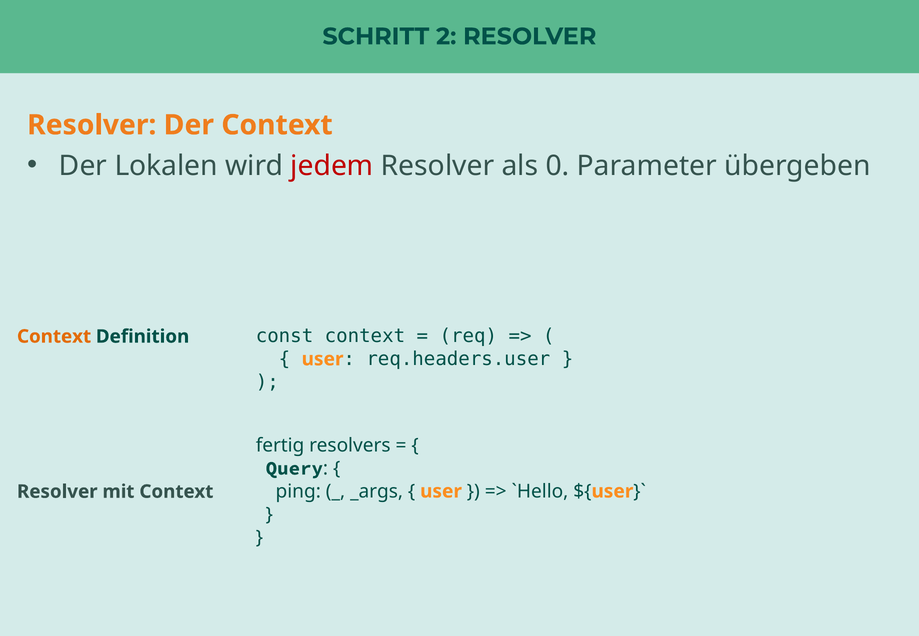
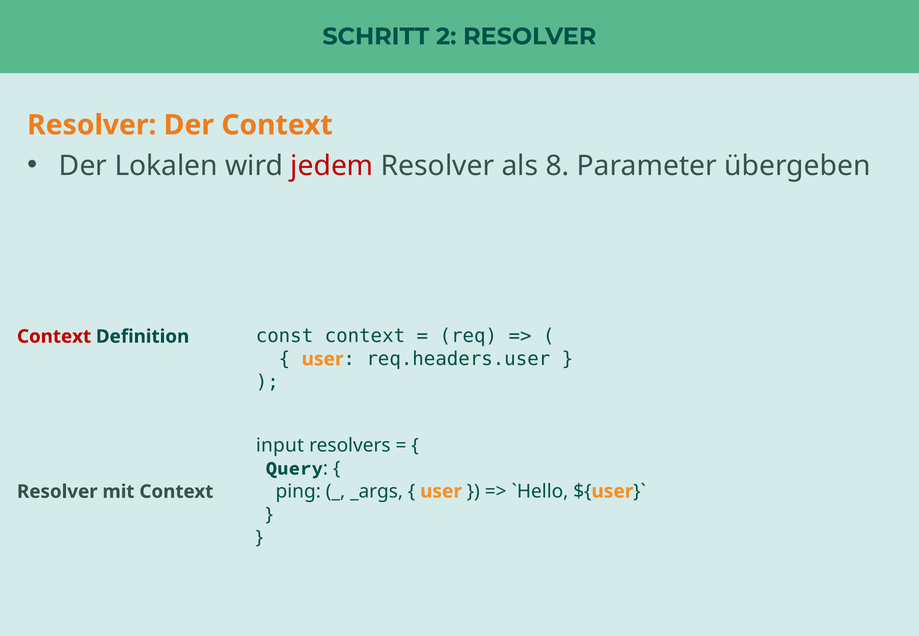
0: 0 -> 8
Context at (54, 337) colour: orange -> red
fertig: fertig -> input
